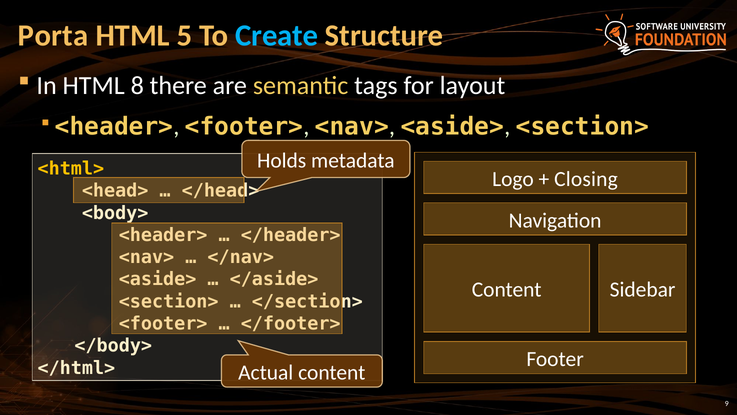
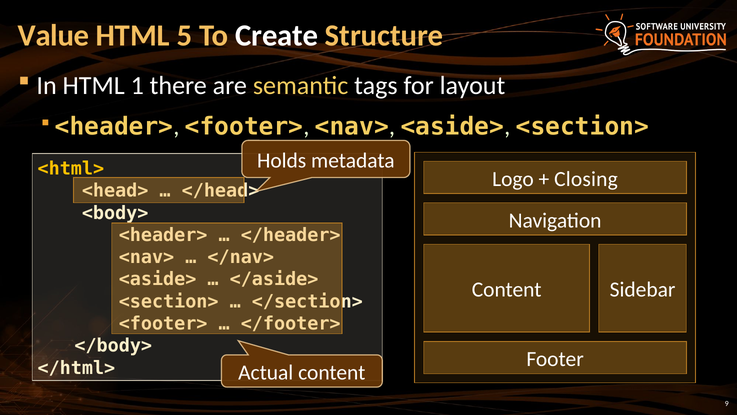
Porta: Porta -> Value
Create colour: light blue -> white
8: 8 -> 1
